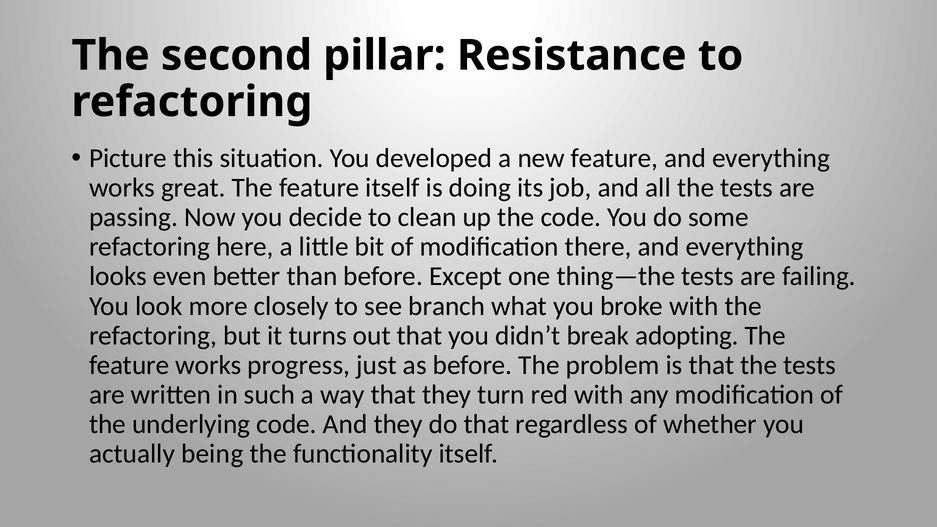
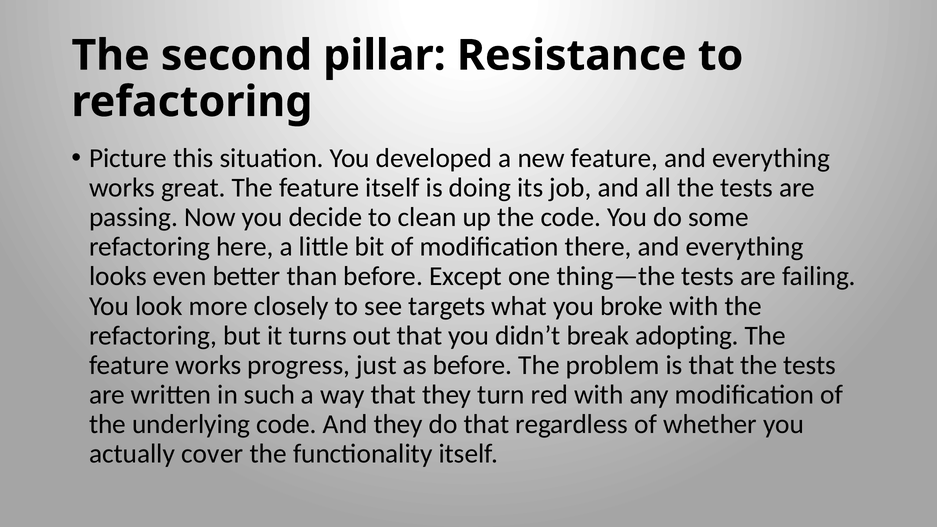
branch: branch -> targets
being: being -> cover
